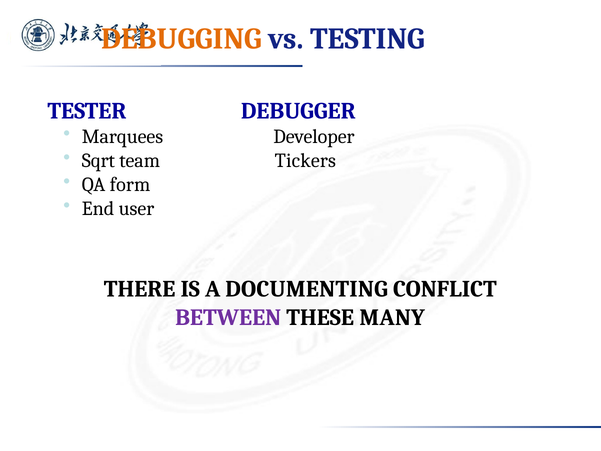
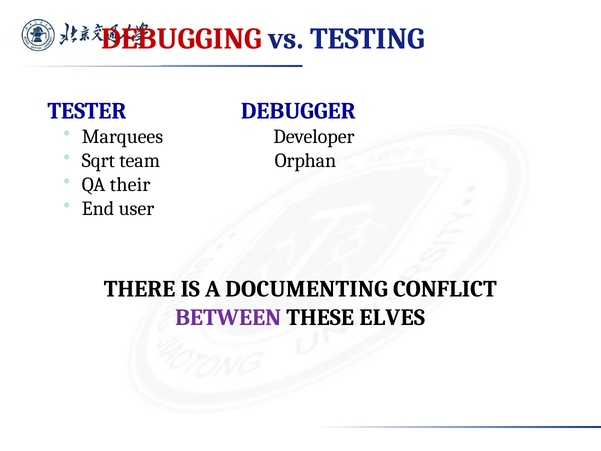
DEBUGGING colour: orange -> red
Tickers: Tickers -> Orphan
form: form -> their
MANY: MANY -> ELVES
